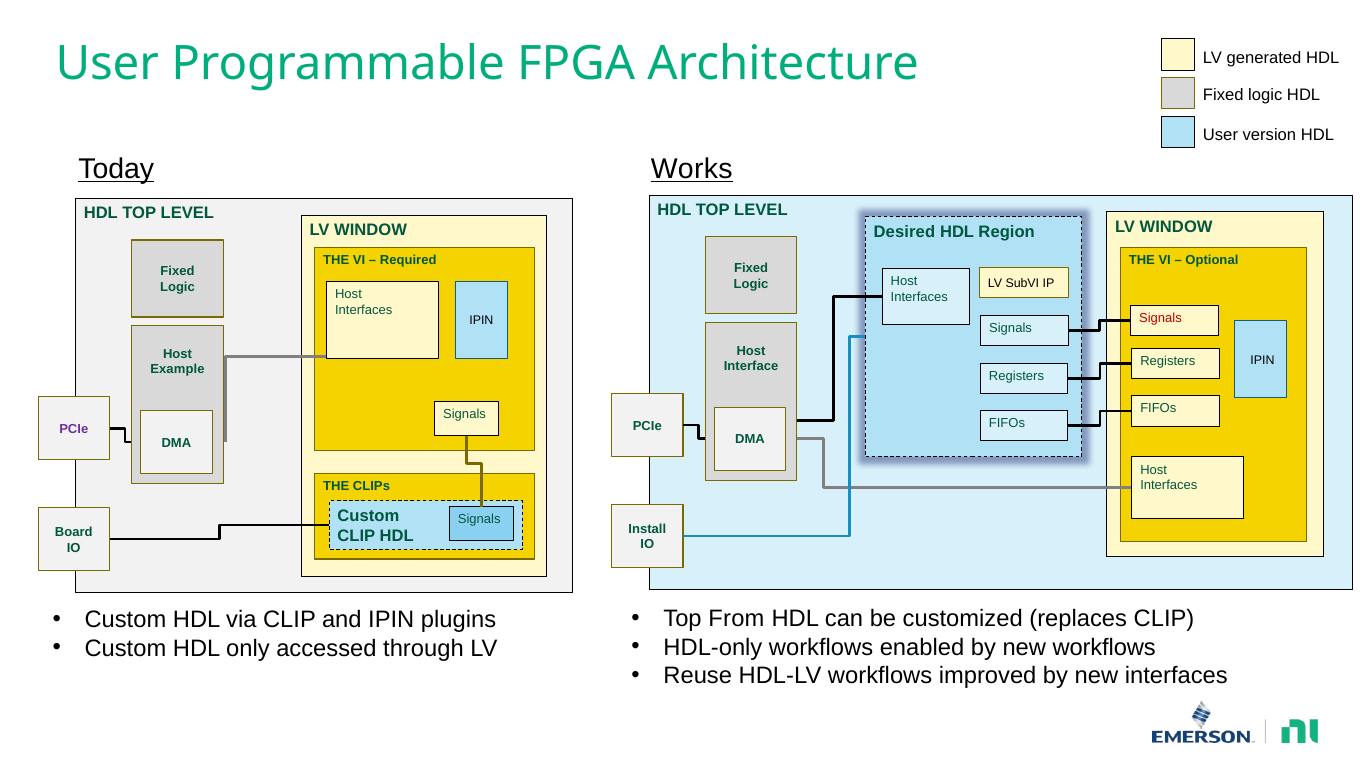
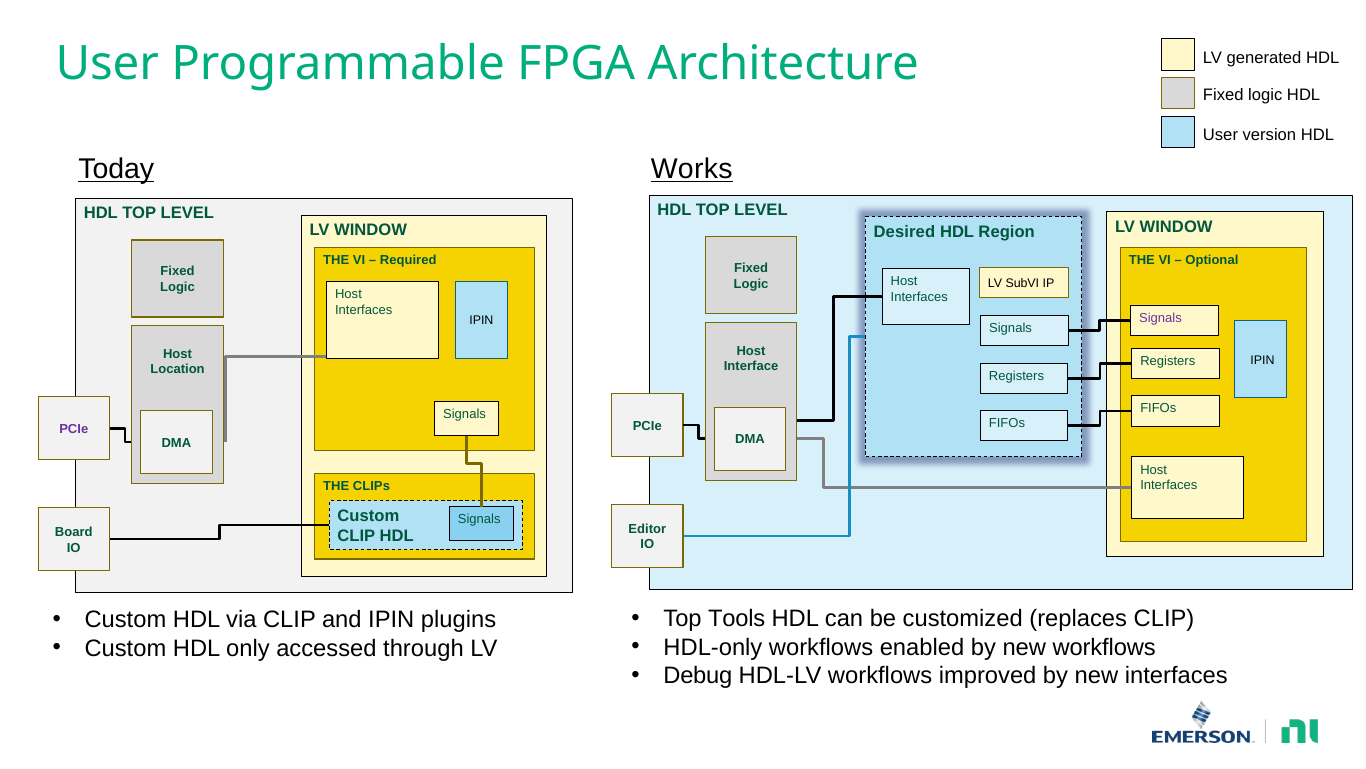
Signals at (1161, 318) colour: red -> purple
Example: Example -> Location
Install: Install -> Editor
From: From -> Tools
Reuse: Reuse -> Debug
